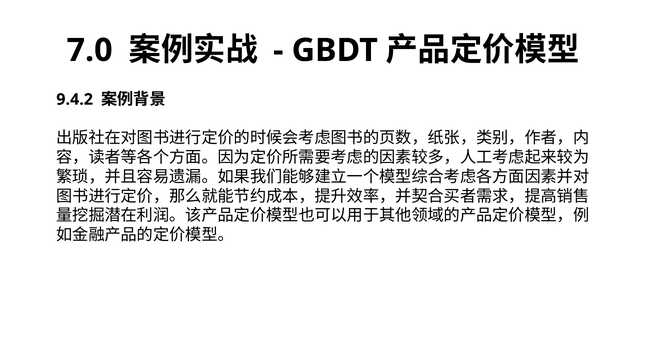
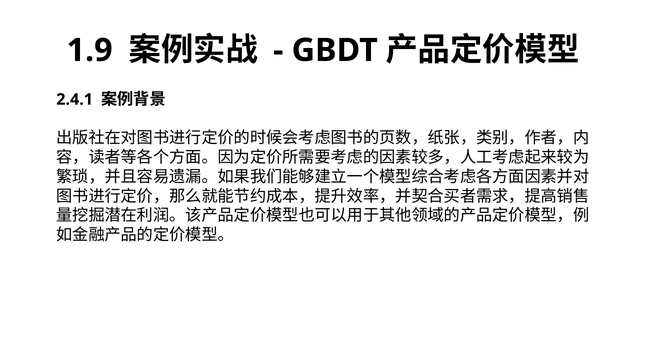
7.0: 7.0 -> 1.9
9.4.2: 9.4.2 -> 2.4.1
